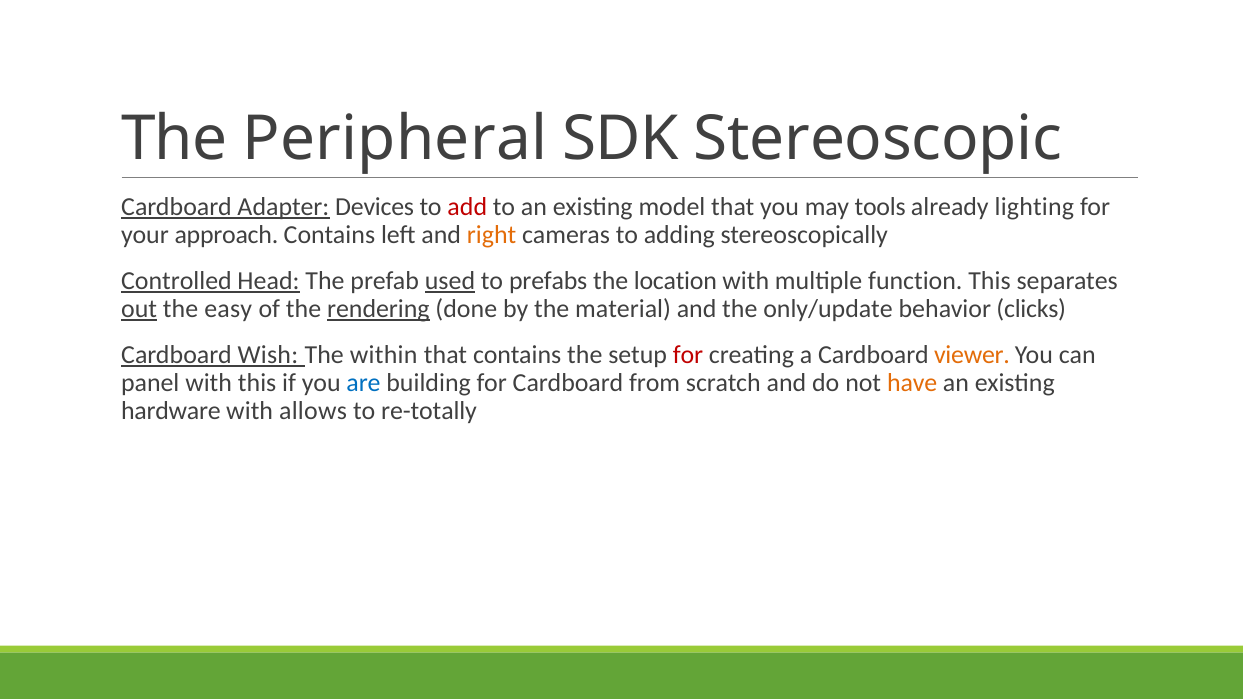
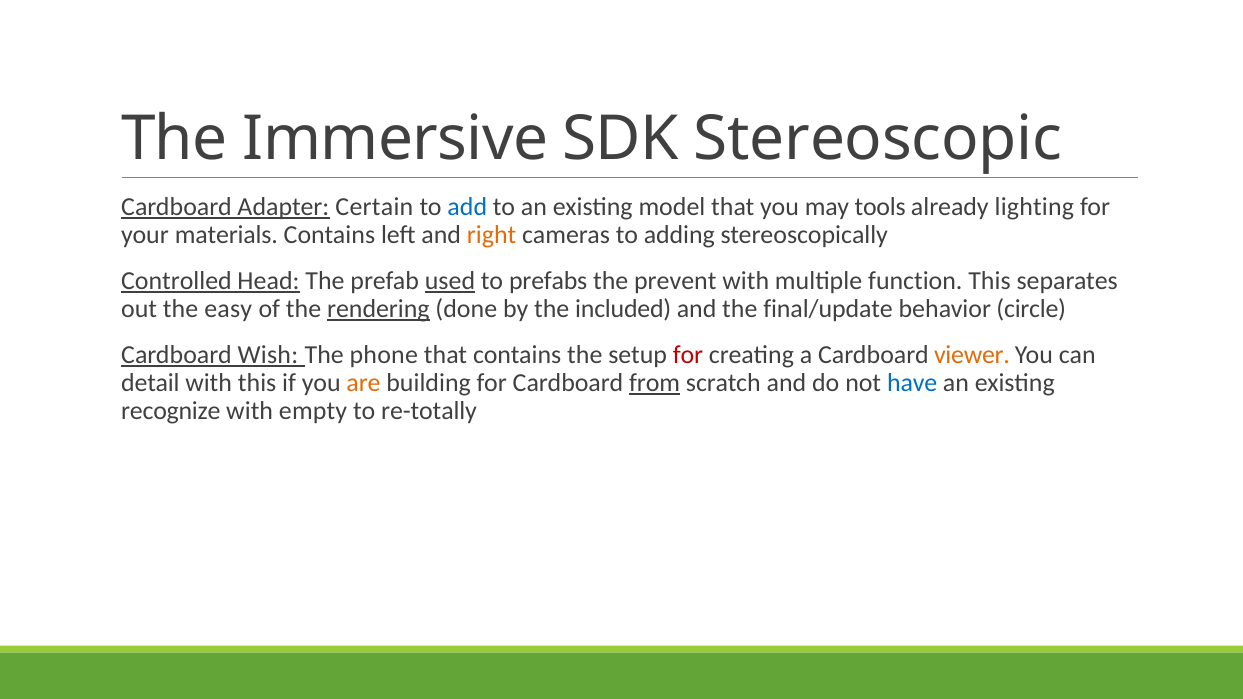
Peripheral: Peripheral -> Immersive
Devices: Devices -> Certain
add colour: red -> blue
approach: approach -> materials
location: location -> prevent
out underline: present -> none
material: material -> included
only/update: only/update -> final/update
clicks: clicks -> circle
within: within -> phone
panel: panel -> detail
are colour: blue -> orange
from underline: none -> present
have colour: orange -> blue
hardware: hardware -> recognize
allows: allows -> empty
